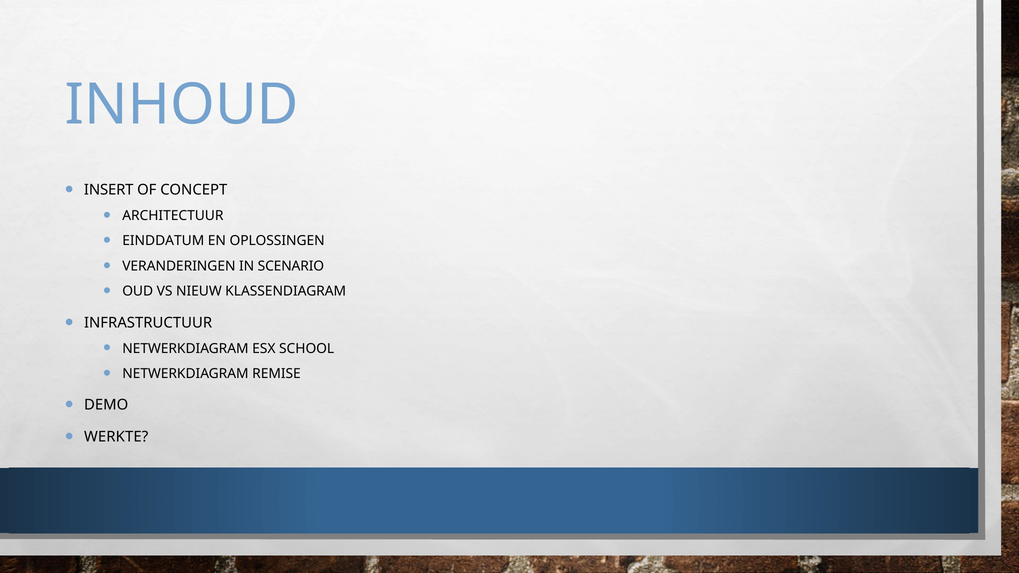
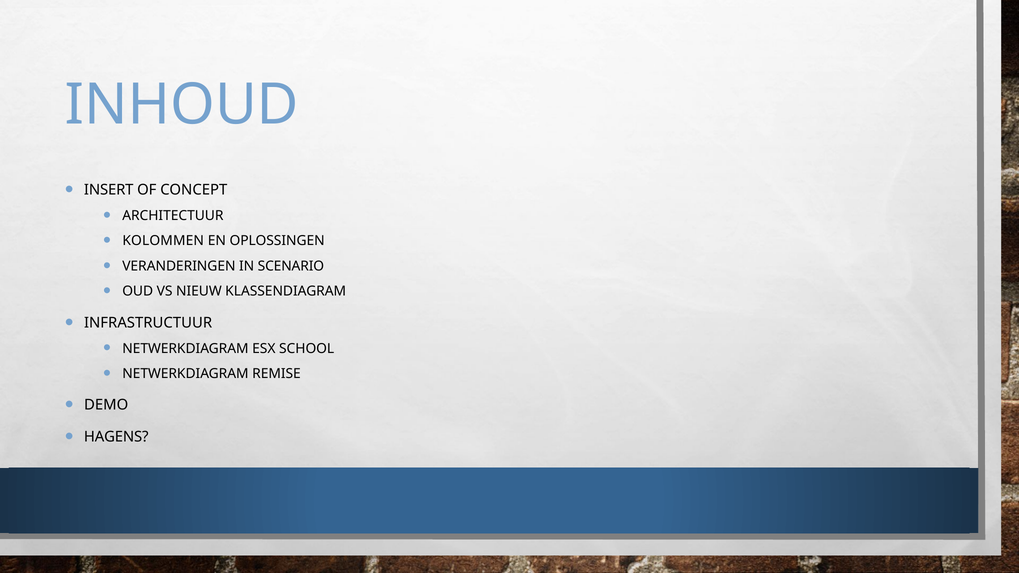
EINDDATUM: EINDDATUM -> KOLOMMEN
WERKTE: WERKTE -> HAGENS
